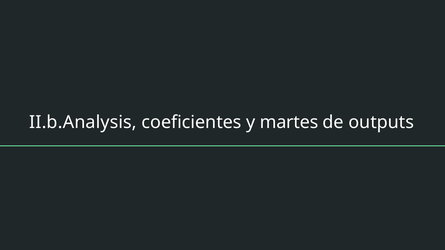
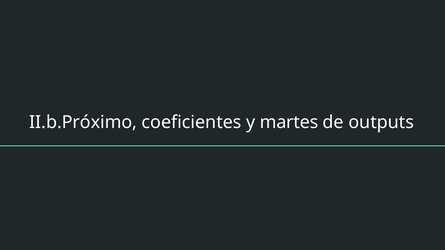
II.b.Analysis: II.b.Analysis -> II.b.Próximo
